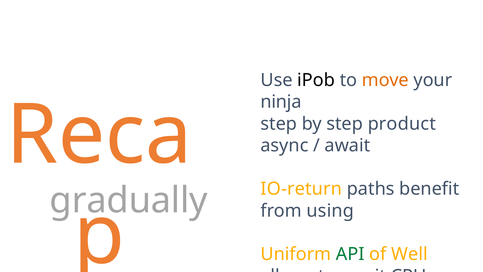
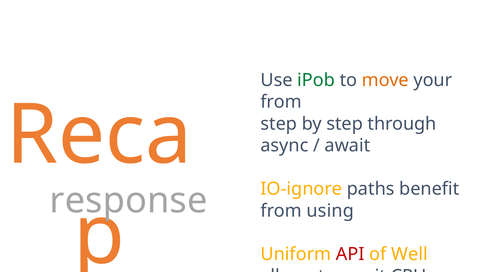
iPob colour: black -> green
ninja at (281, 102): ninja -> from
product: product -> through
IO-return: IO-return -> IO-ignore
gradually: gradually -> response
API colour: green -> red
